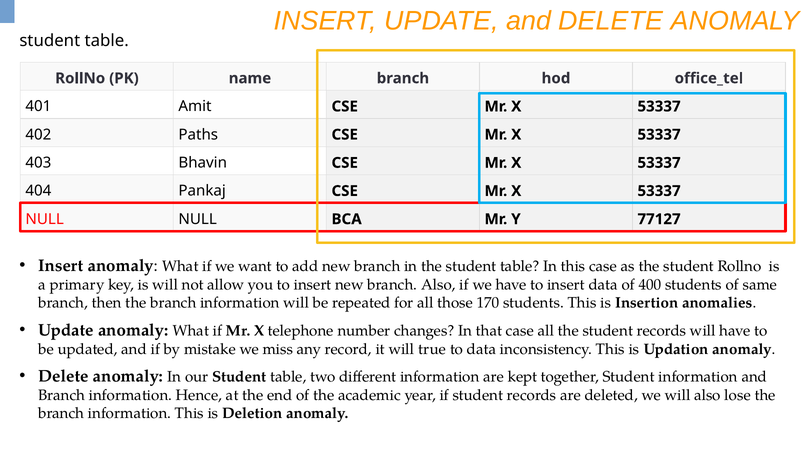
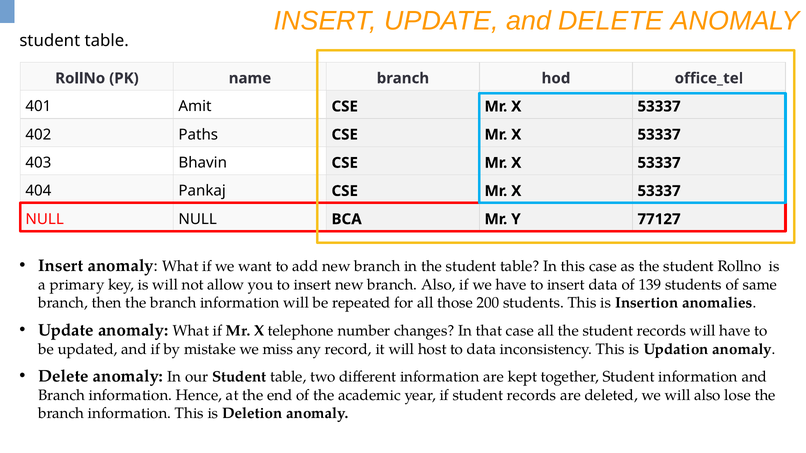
400: 400 -> 139
170: 170 -> 200
true: true -> host
